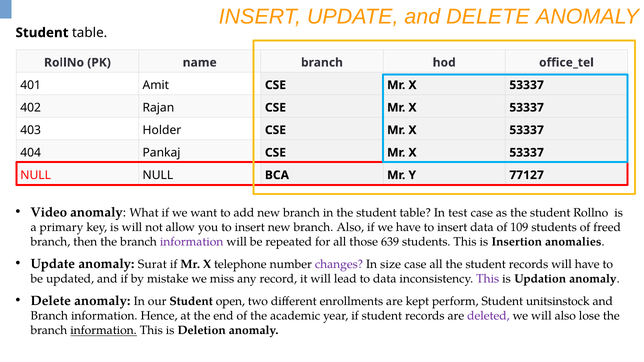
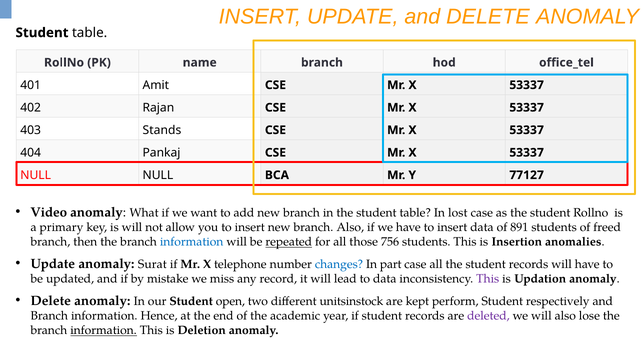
Holder: Holder -> Stands
test: test -> lost
109: 109 -> 891
information at (192, 242) colour: purple -> blue
repeated underline: none -> present
639: 639 -> 756
changes colour: purple -> blue
size: size -> part
enrollments: enrollments -> unitsinstock
unitsinstock: unitsinstock -> respectively
